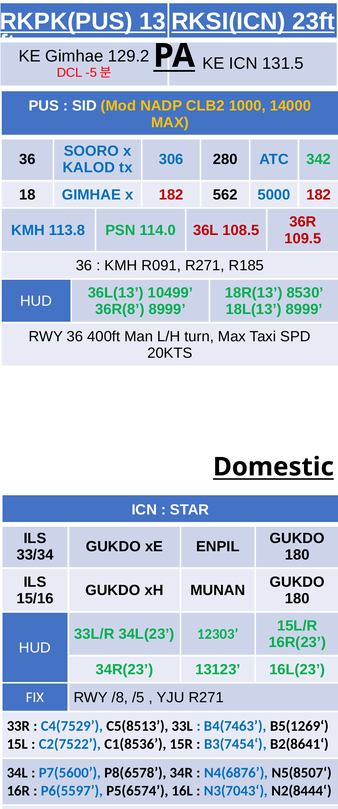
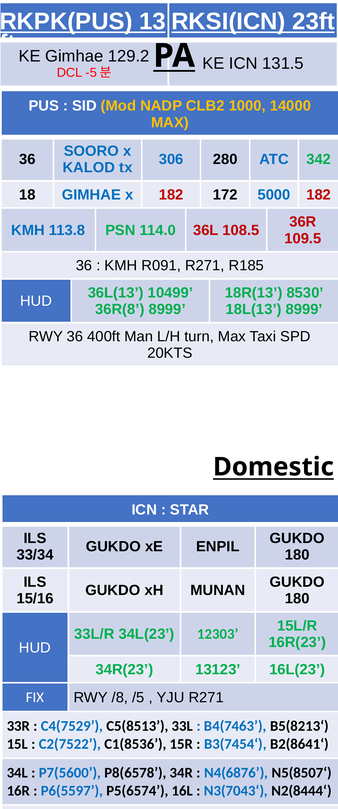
562: 562 -> 172
B5(1269‘: B5(1269‘ -> B5(8213‘
